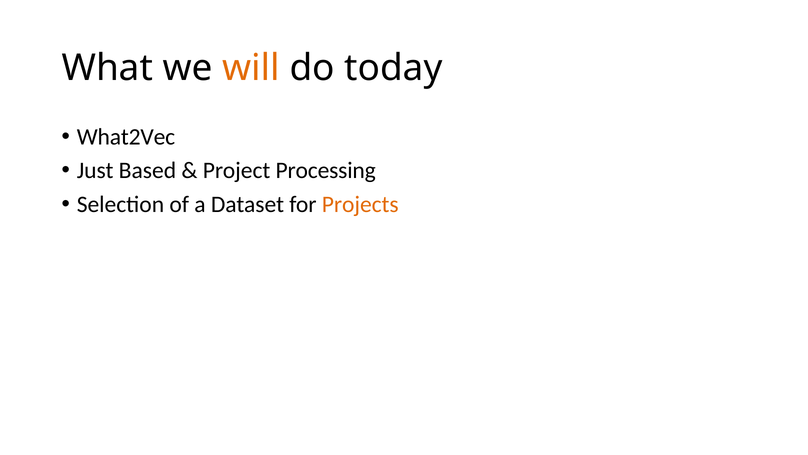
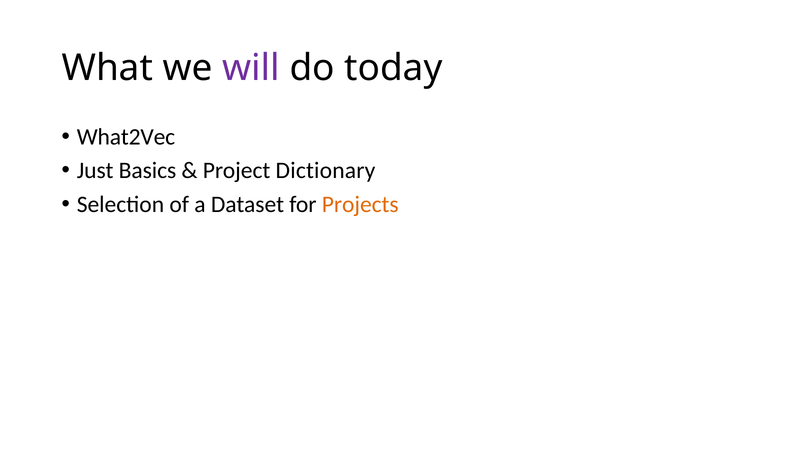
will colour: orange -> purple
Based: Based -> Basics
Processing: Processing -> Dictionary
